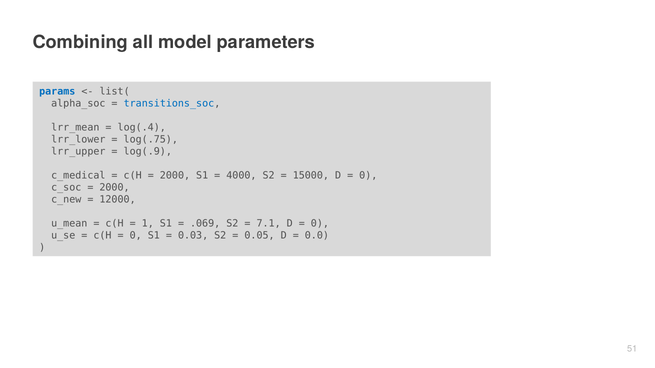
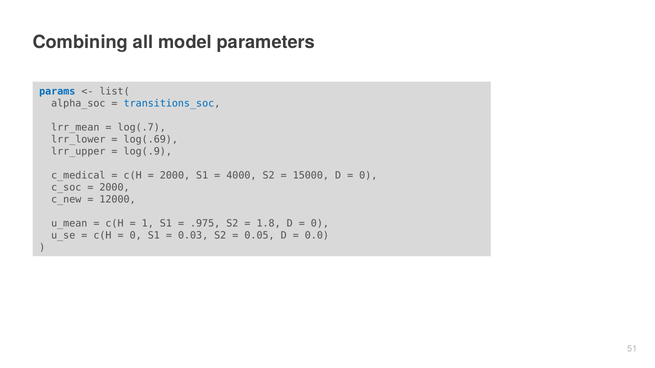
log(.4: log(.4 -> log(.7
log(.75: log(.75 -> log(.69
.069: .069 -> .975
7.1: 7.1 -> 1.8
